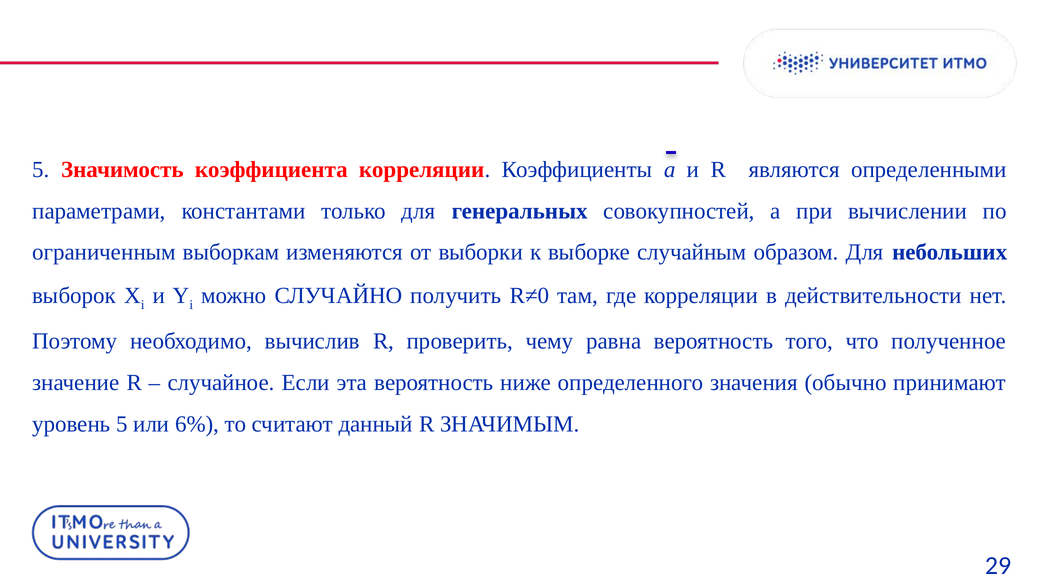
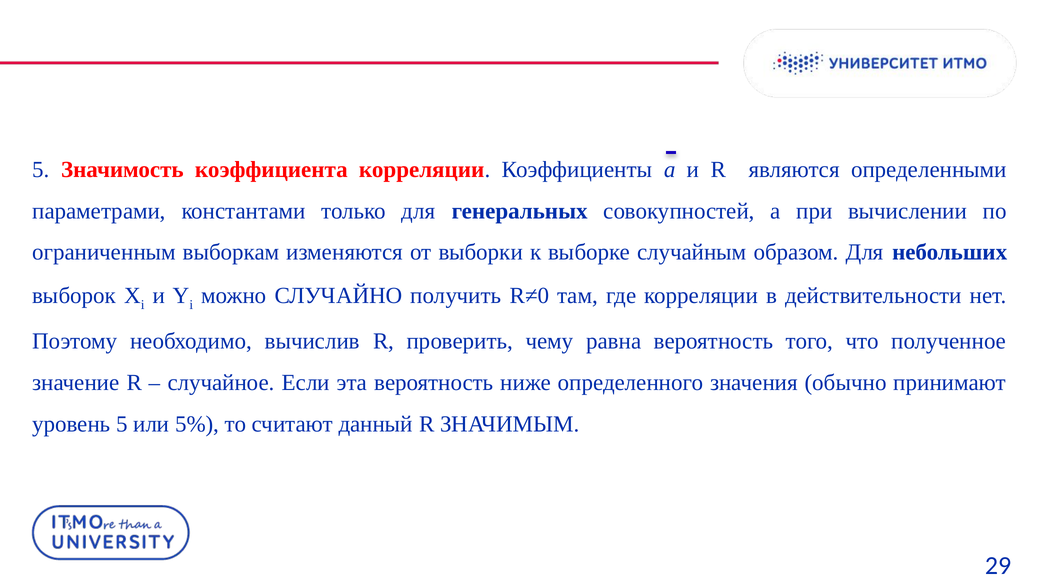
6%: 6% -> 5%
